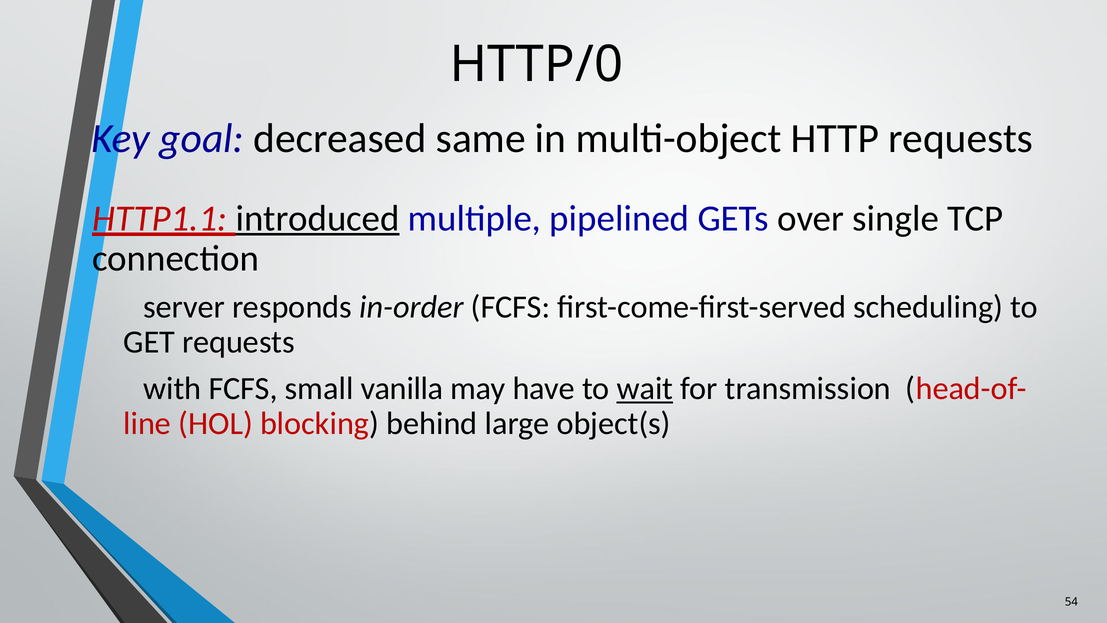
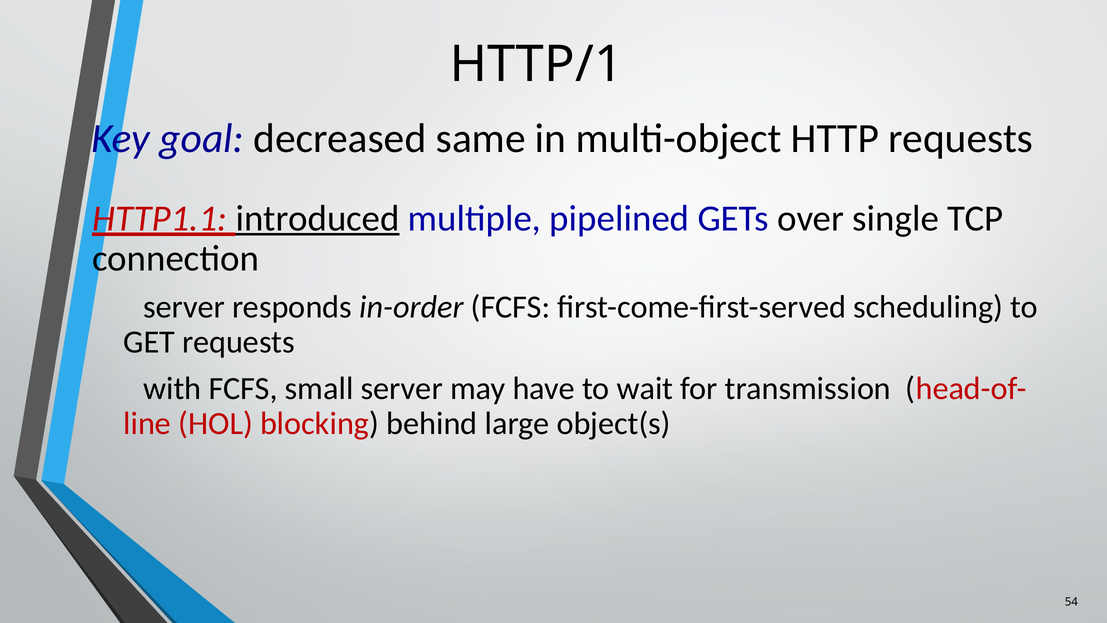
HTTP/0: HTTP/0 -> HTTP/1
vanilla: vanilla -> server
wait underline: present -> none
